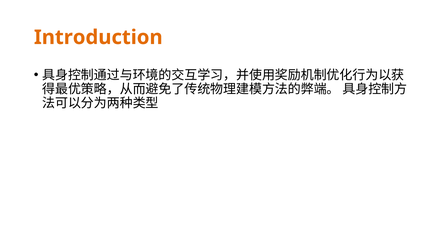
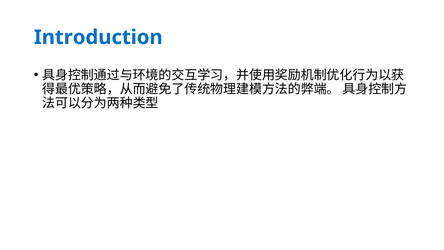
Introduction colour: orange -> blue
